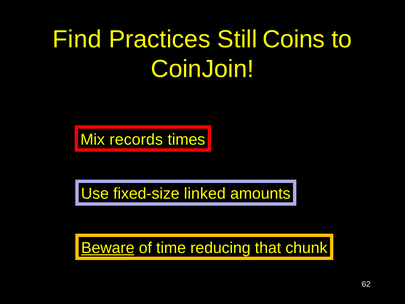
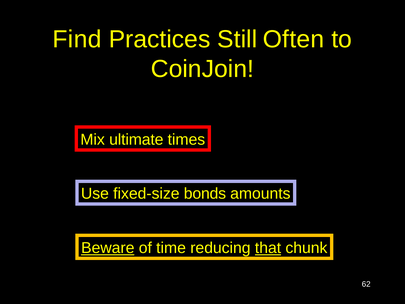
Coins: Coins -> Often
records: records -> ultimate
linked: linked -> bonds
that underline: none -> present
